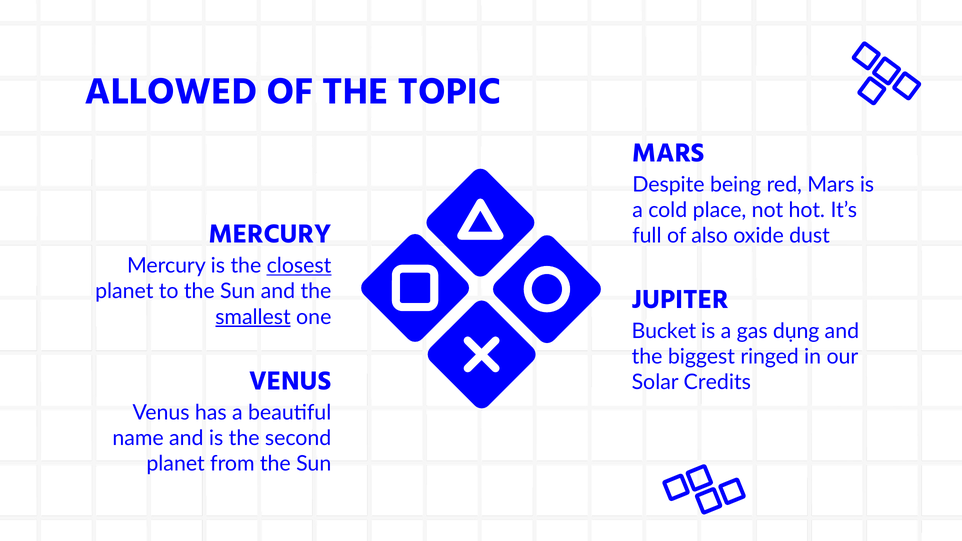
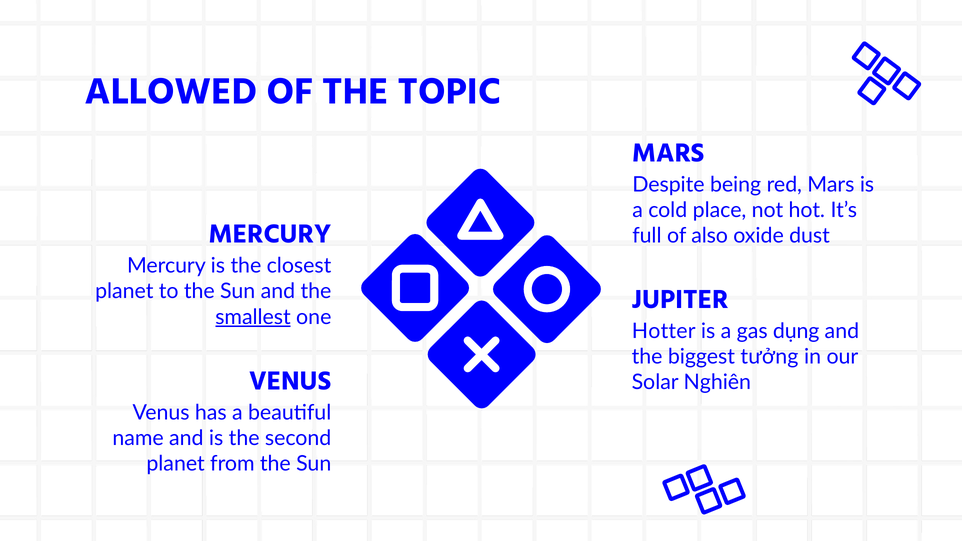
closest underline: present -> none
Bucket: Bucket -> Hotter
ringed: ringed -> tưởng
Credits: Credits -> Nghiên
